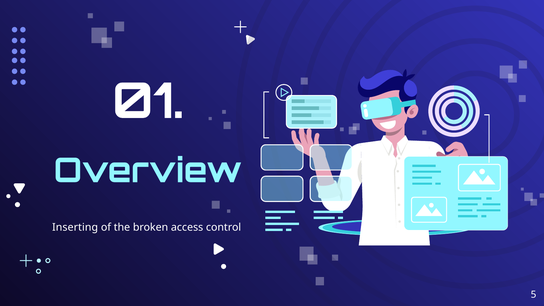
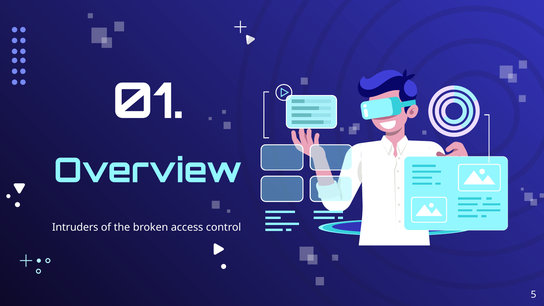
Inserting: Inserting -> Intruders
